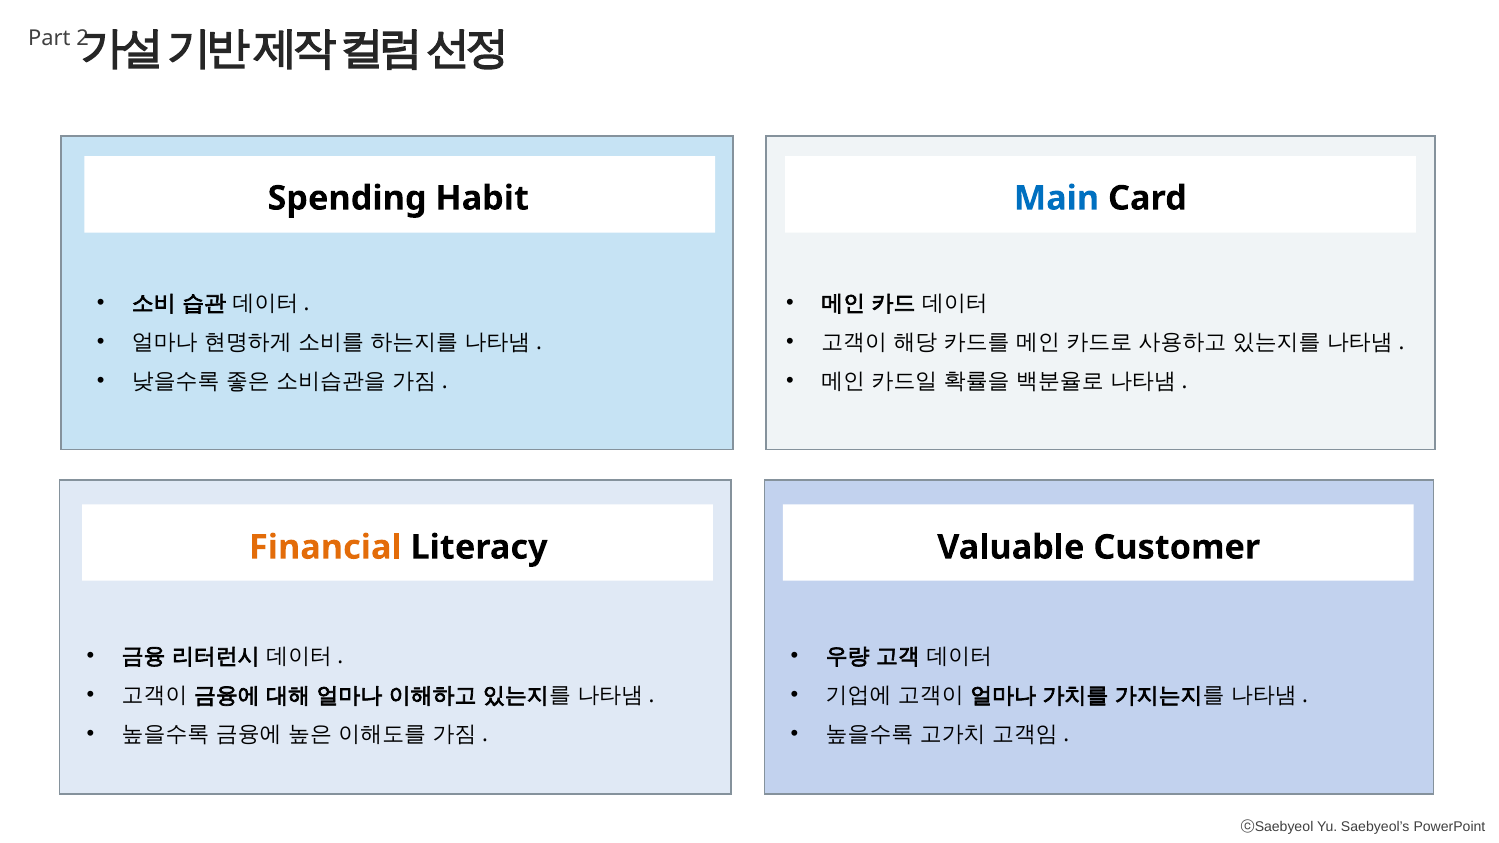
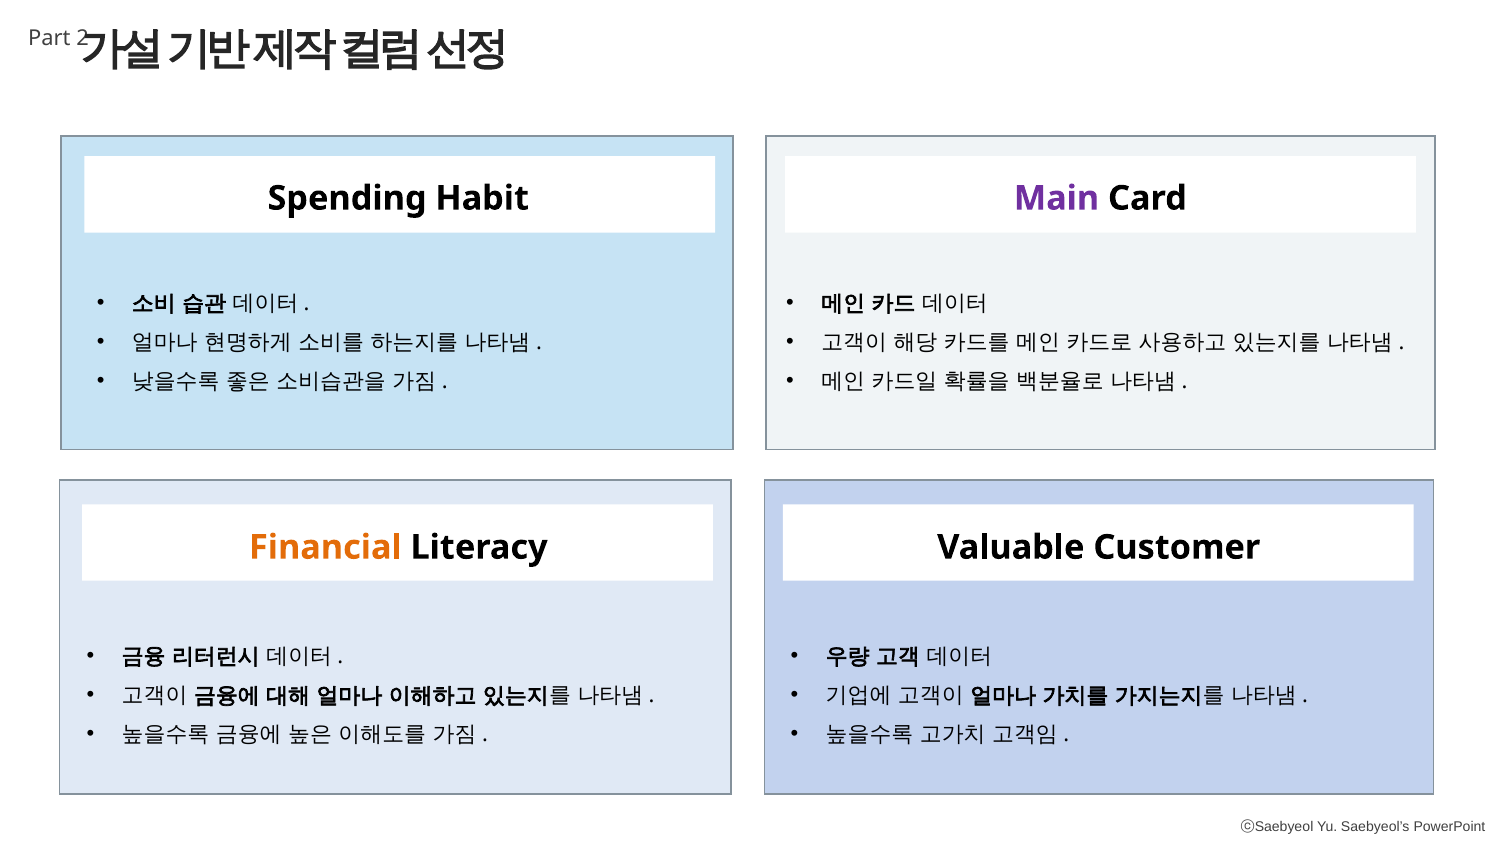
Main colour: blue -> purple
